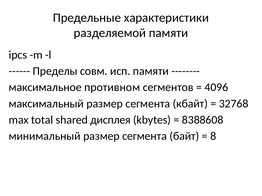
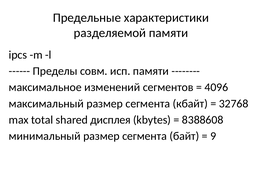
противном: противном -> изменений
8: 8 -> 9
